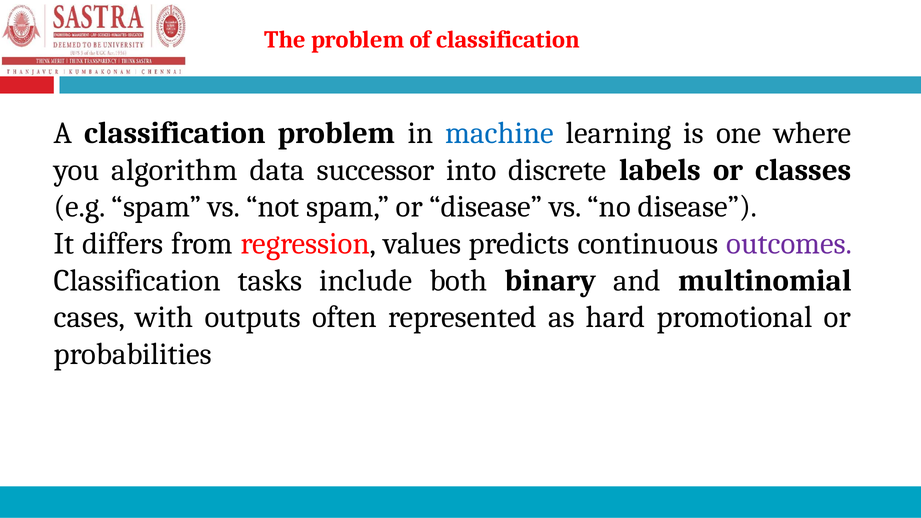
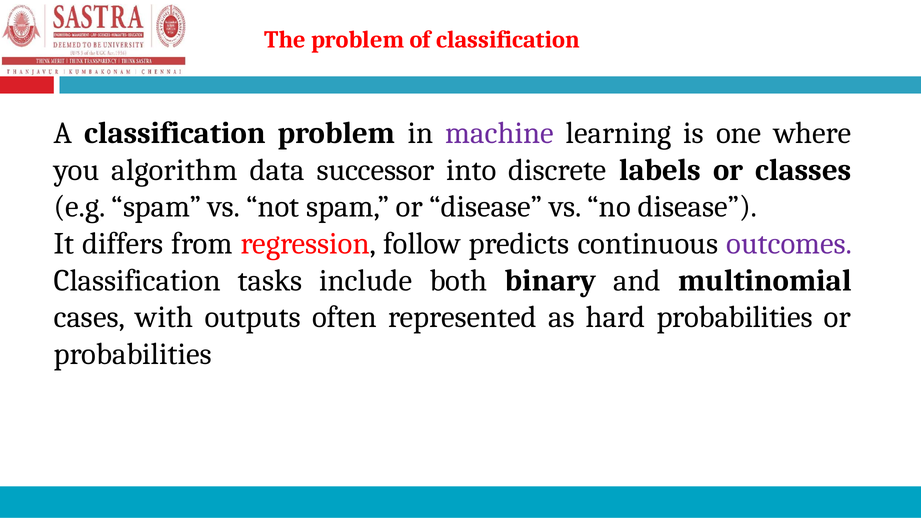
machine colour: blue -> purple
values: values -> follow
hard promotional: promotional -> probabilities
